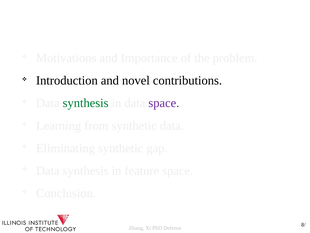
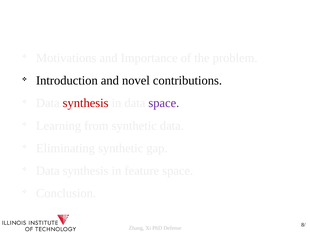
synthesis at (86, 103) colour: green -> red
